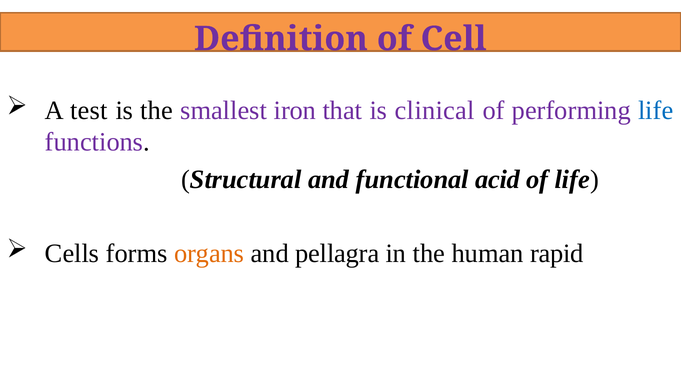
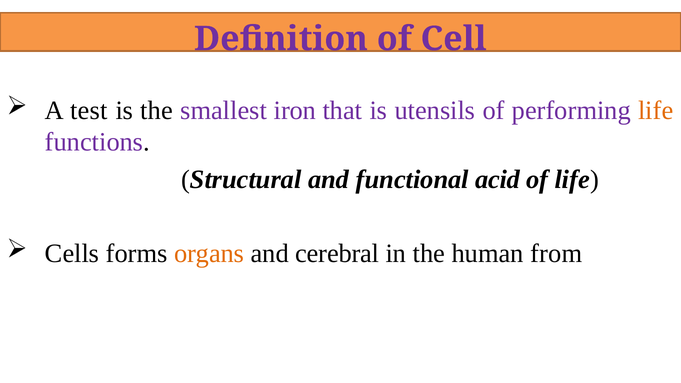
clinical: clinical -> utensils
life at (656, 110) colour: blue -> orange
pellagra: pellagra -> cerebral
rapid: rapid -> from
